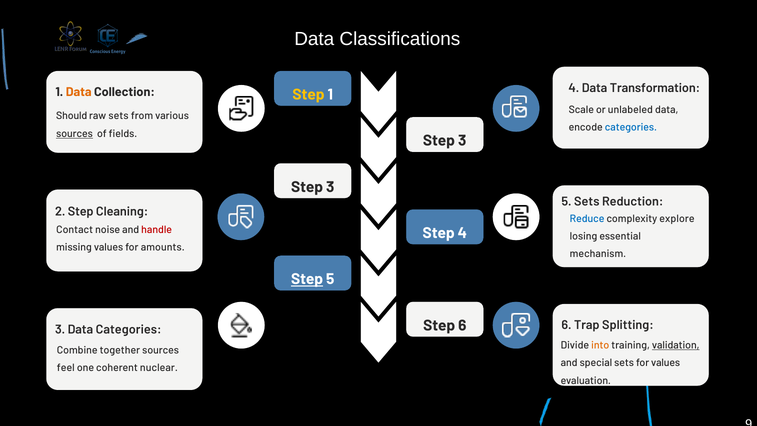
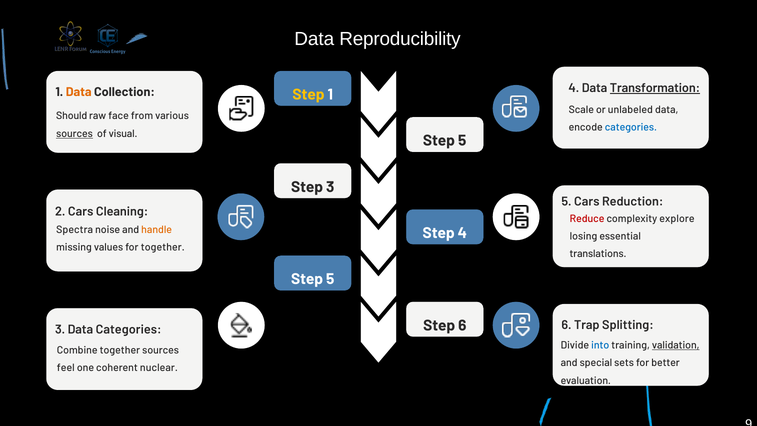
Classifications: Classifications -> Reproducibility
Transformation underline: none -> present
raw sets: sets -> face
fields: fields -> visual
3 at (462, 141): 3 -> 5
5 Sets: Sets -> Cars
2 Step: Step -> Cars
Reduce colour: blue -> red
Contact: Contact -> Spectra
handle colour: red -> orange
for amounts: amounts -> together
mechanism: mechanism -> translations
Step at (307, 279) underline: present -> none
into colour: orange -> blue
for values: values -> better
